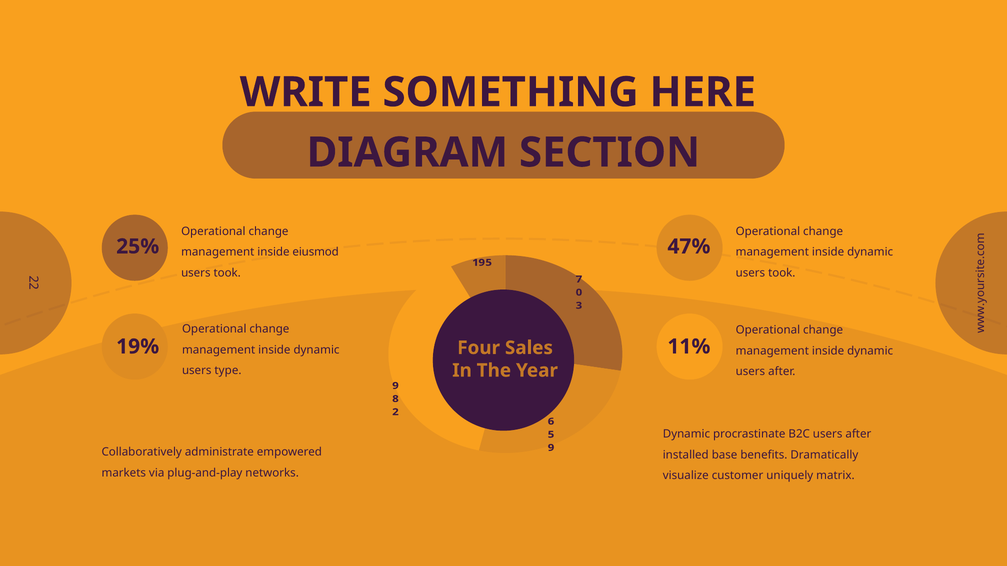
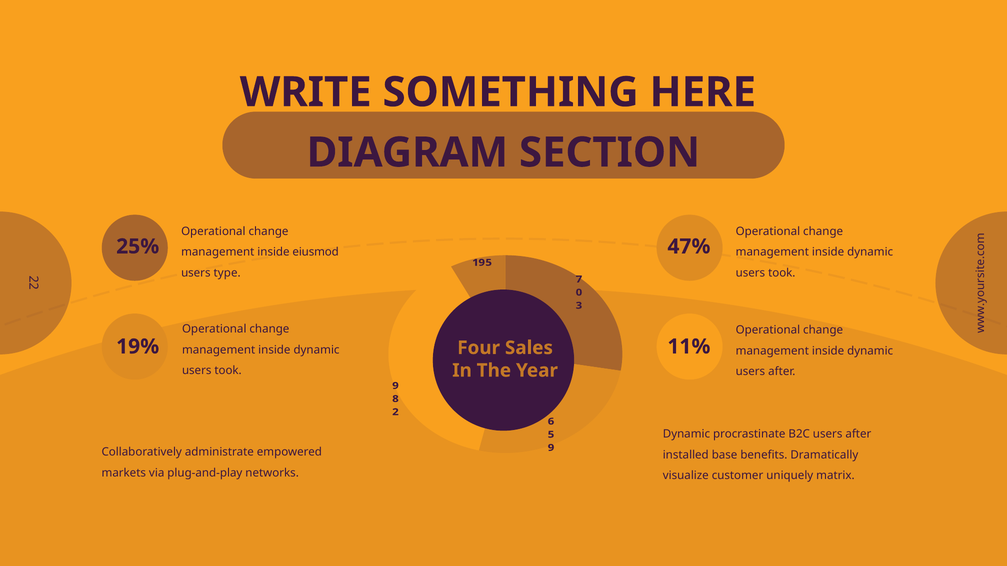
took at (227, 273): took -> type
type at (228, 371): type -> took
